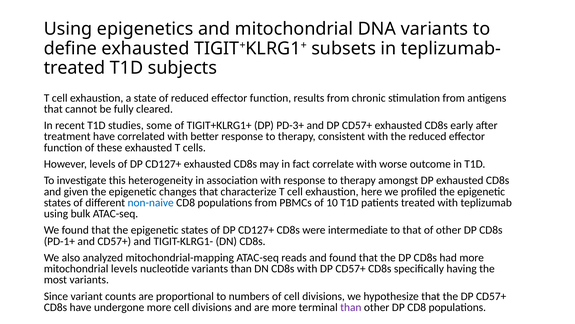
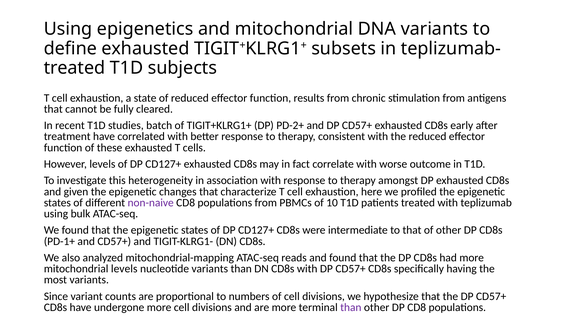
some: some -> batch
PD-3+: PD-3+ -> PD-2+
non-naive colour: blue -> purple
